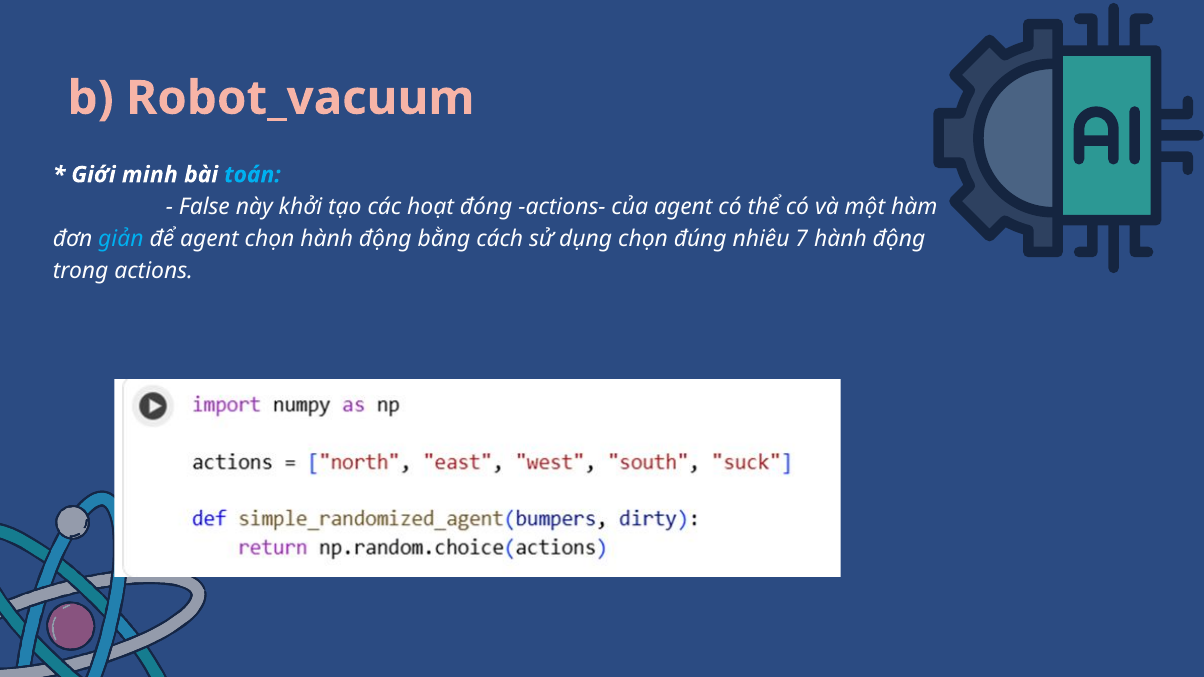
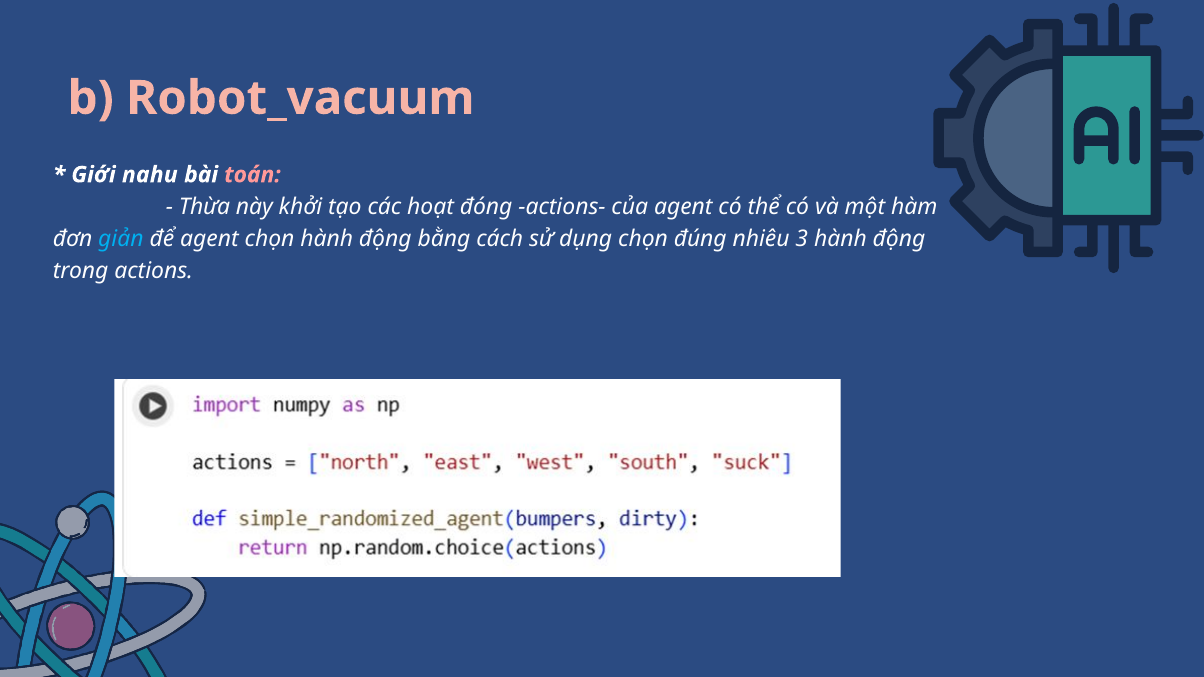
minh: minh -> nahu
toán colour: light blue -> pink
False: False -> Thừa
7: 7 -> 3
